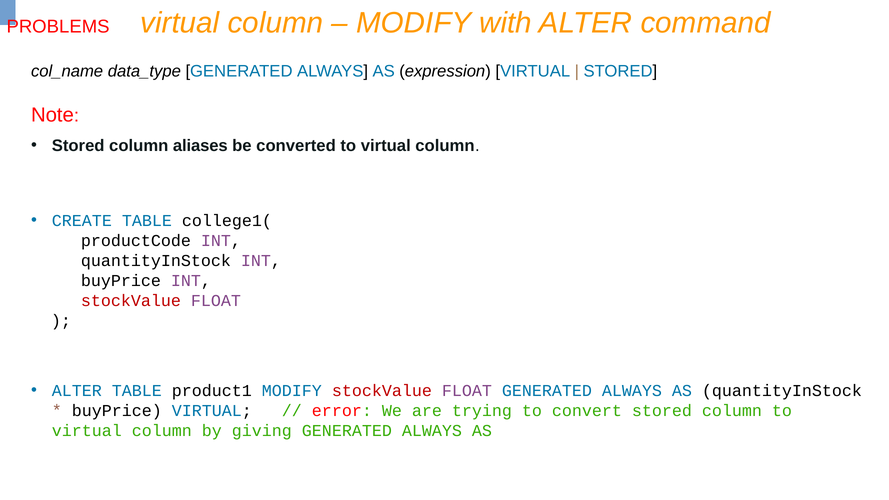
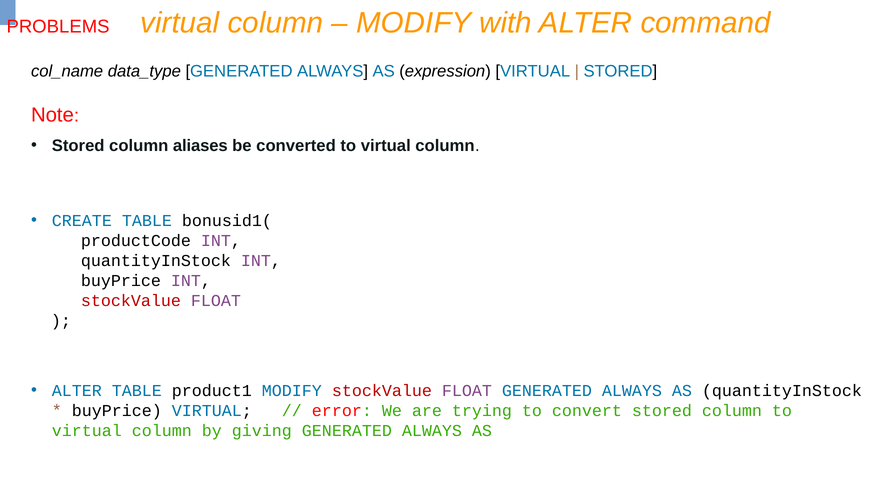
college1(: college1( -> bonusid1(
